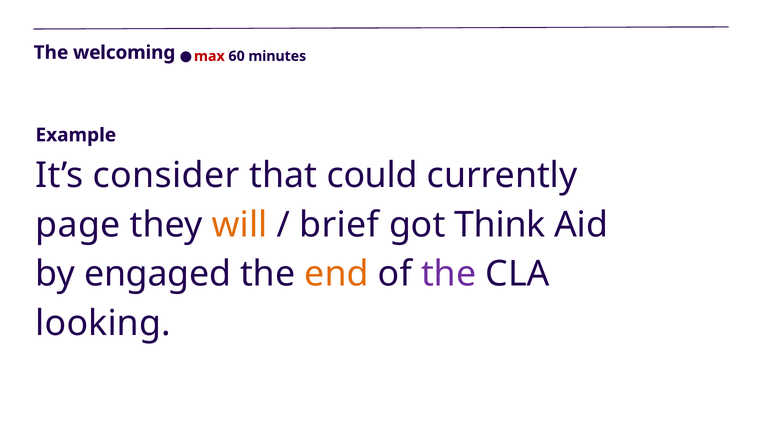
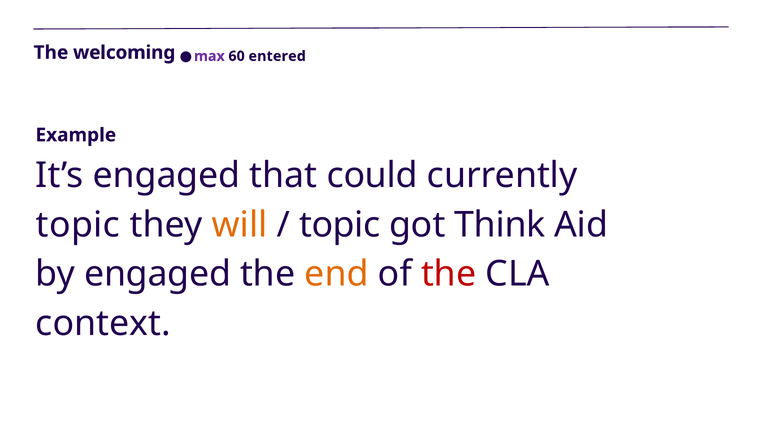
max colour: red -> purple
minutes: minutes -> entered
It’s consider: consider -> engaged
page at (78, 225): page -> topic
brief at (339, 225): brief -> topic
the at (449, 274) colour: purple -> red
looking: looking -> context
